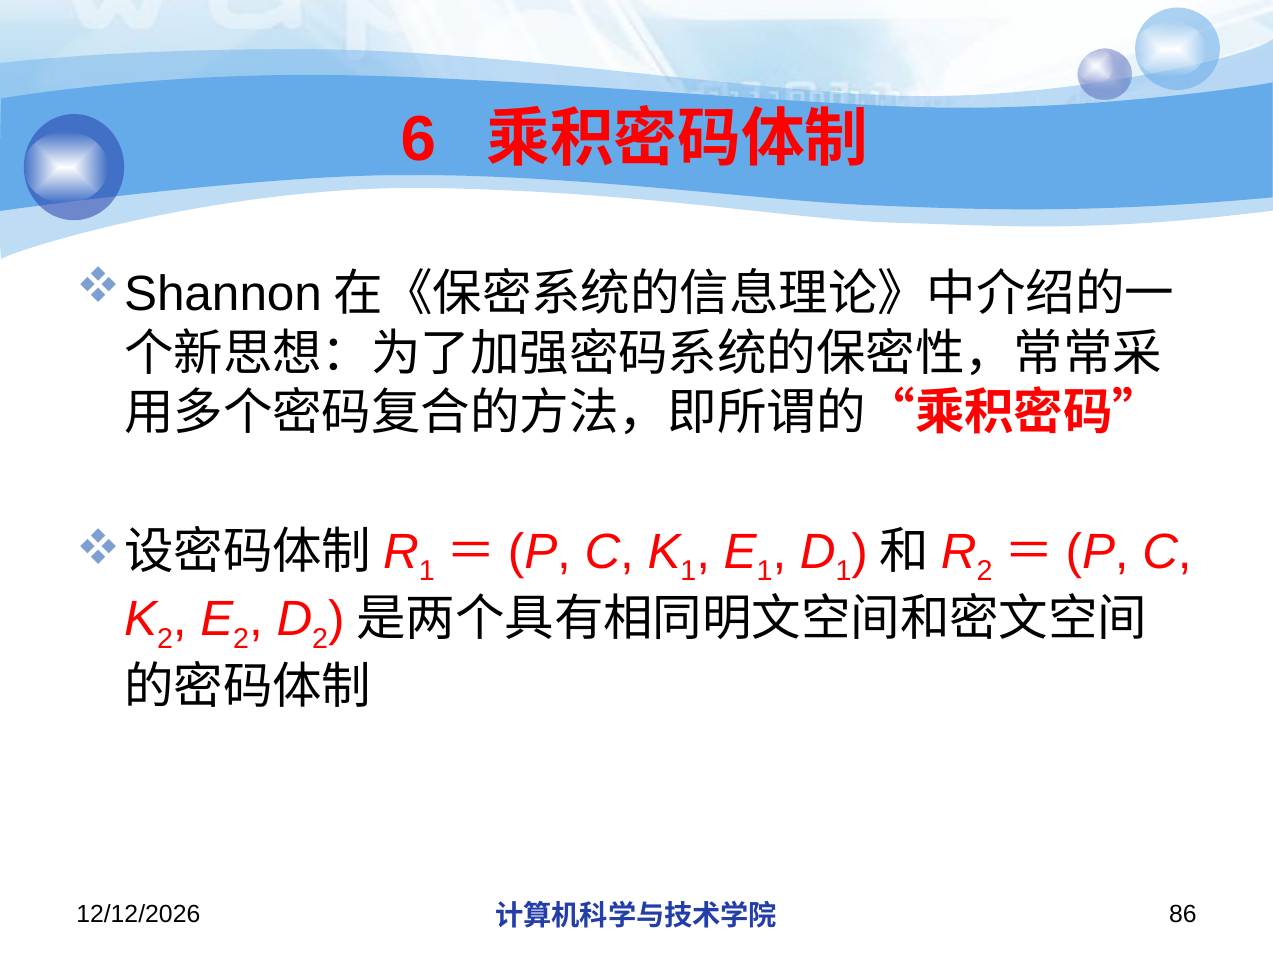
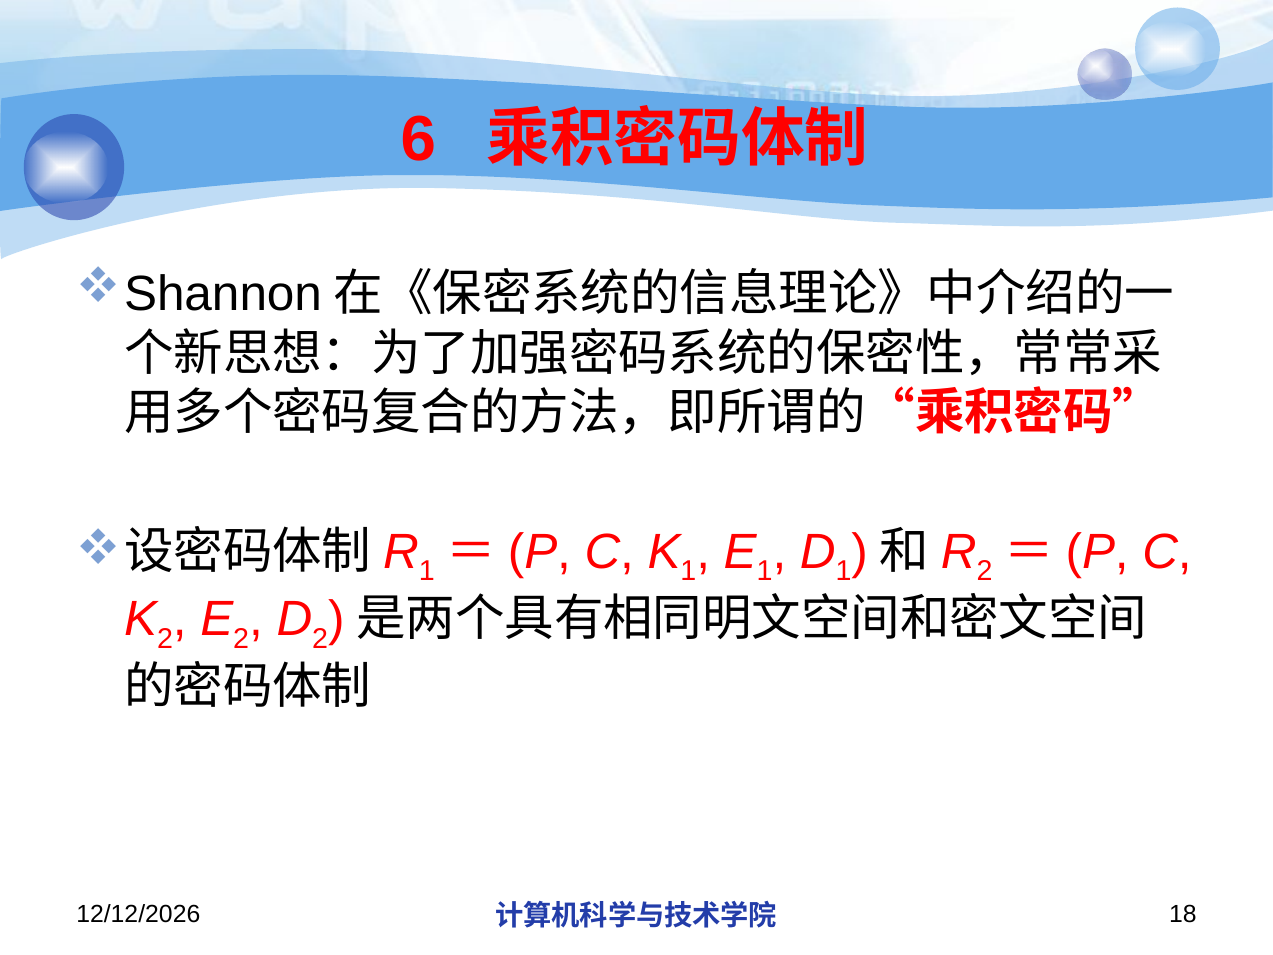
86: 86 -> 18
